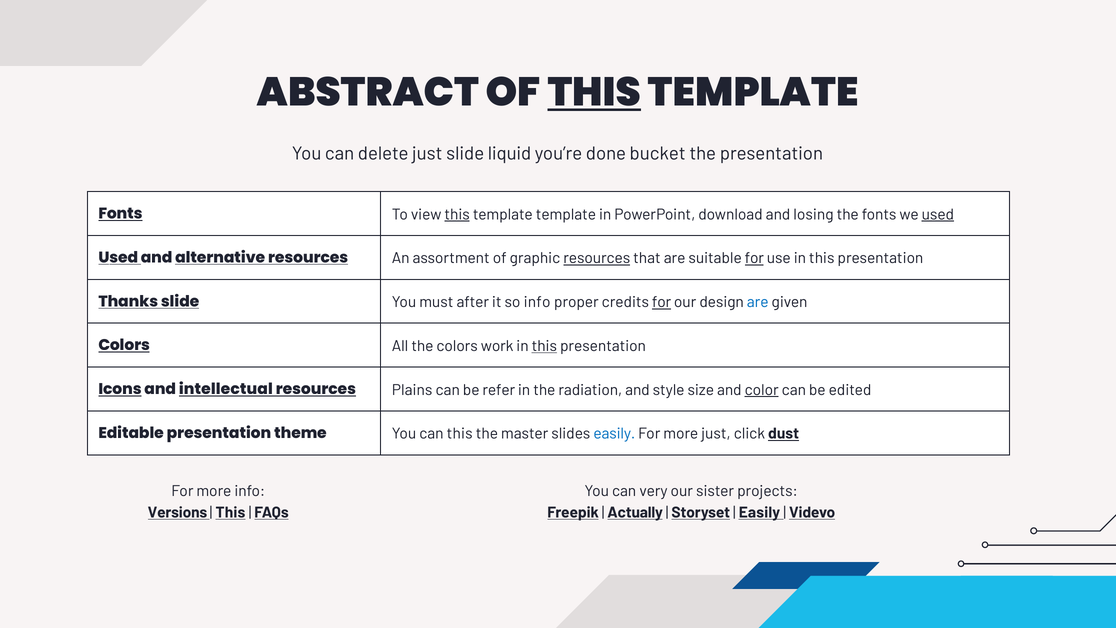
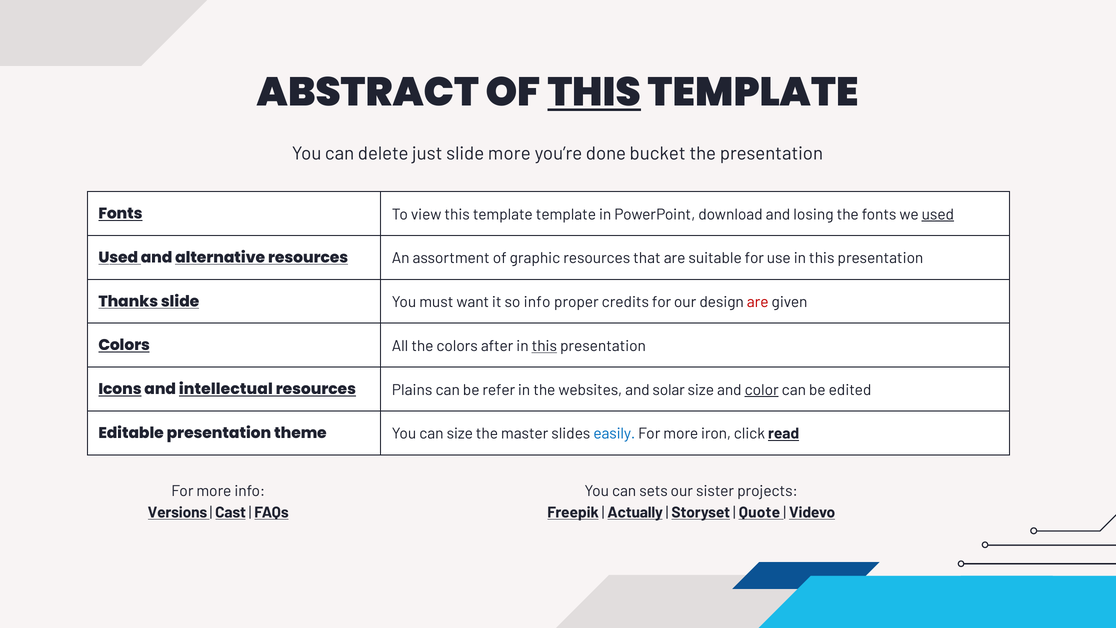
slide liquid: liquid -> more
this at (457, 214) underline: present -> none
resources at (597, 258) underline: present -> none
for at (754, 258) underline: present -> none
after: after -> want
for at (662, 302) underline: present -> none
are at (758, 302) colour: blue -> red
work: work -> after
radiation: radiation -> websites
style: style -> solar
can this: this -> size
more just: just -> iron
dust: dust -> read
very: very -> sets
This at (230, 512): This -> Cast
Easily at (759, 512): Easily -> Quote
